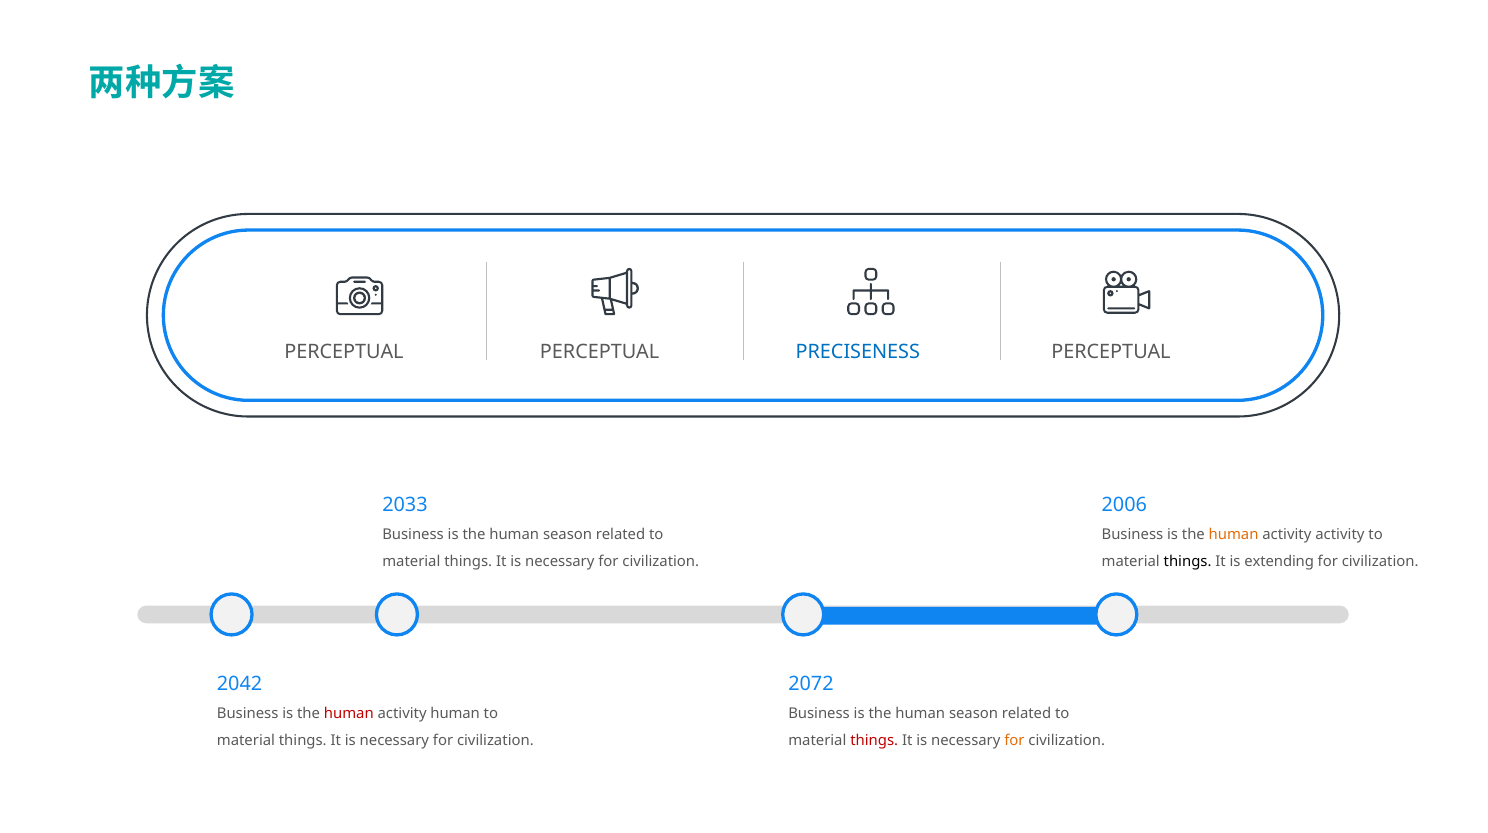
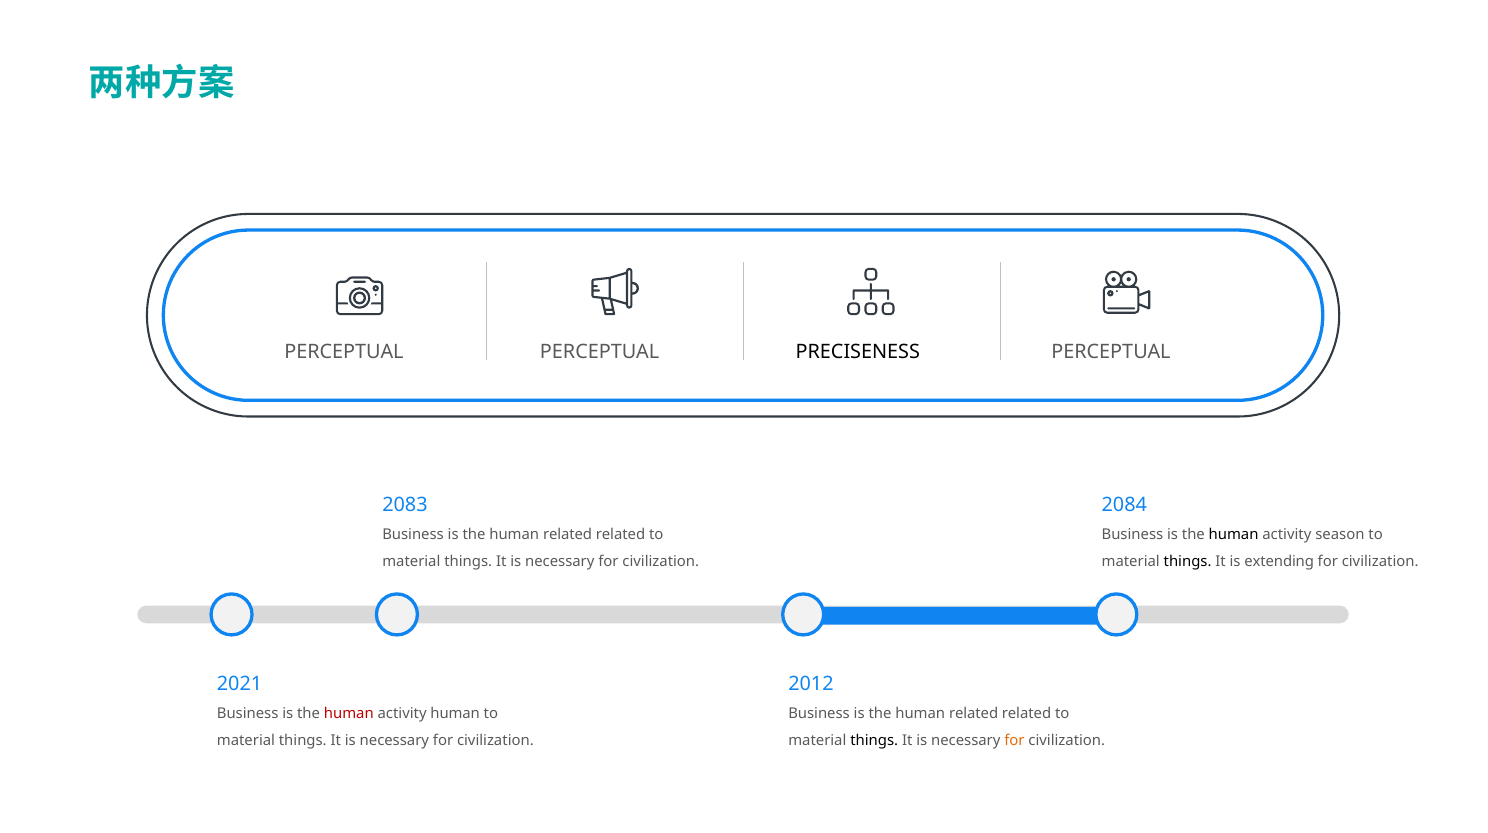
PRECISENESS colour: blue -> black
2033: 2033 -> 2083
2006: 2006 -> 2084
season at (568, 535): season -> related
human at (1234, 535) colour: orange -> black
activity activity: activity -> season
2042: 2042 -> 2021
2072: 2072 -> 2012
season at (974, 714): season -> related
things at (874, 740) colour: red -> black
